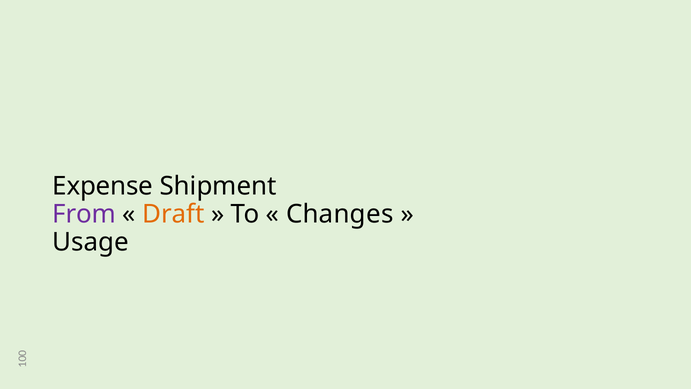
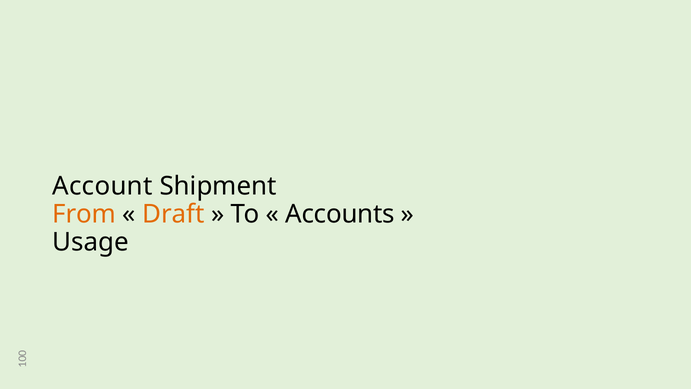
Expense: Expense -> Account
From colour: purple -> orange
Changes: Changes -> Accounts
